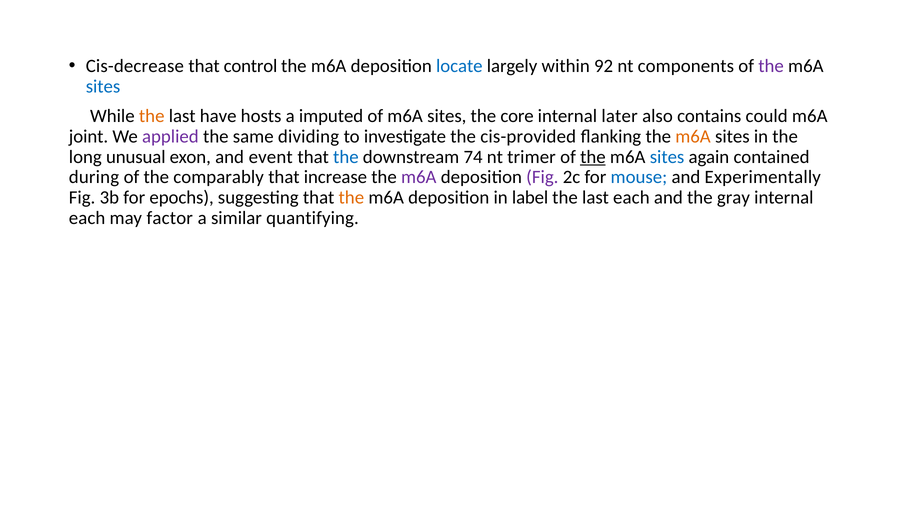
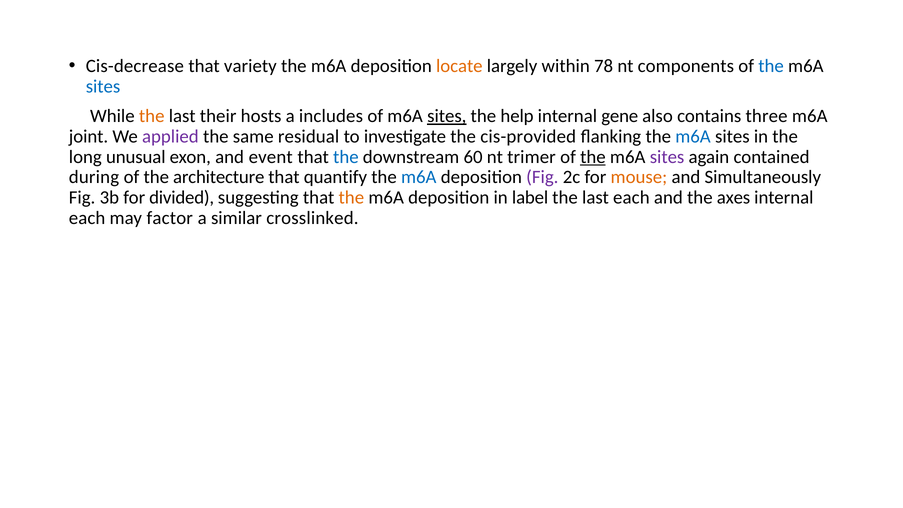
control: control -> variety
locate colour: blue -> orange
92: 92 -> 78
the at (771, 66) colour: purple -> blue
have: have -> their
imputed: imputed -> includes
sites at (447, 116) underline: none -> present
core: core -> help
later: later -> gene
could: could -> three
dividing: dividing -> residual
m6A at (693, 136) colour: orange -> blue
74: 74 -> 60
sites at (667, 157) colour: blue -> purple
comparably: comparably -> architecture
increase: increase -> quantify
m6A at (419, 177) colour: purple -> blue
mouse colour: blue -> orange
Experimentally: Experimentally -> Simultaneously
epochs: epochs -> divided
gray: gray -> axes
quantifying: quantifying -> crosslinked
